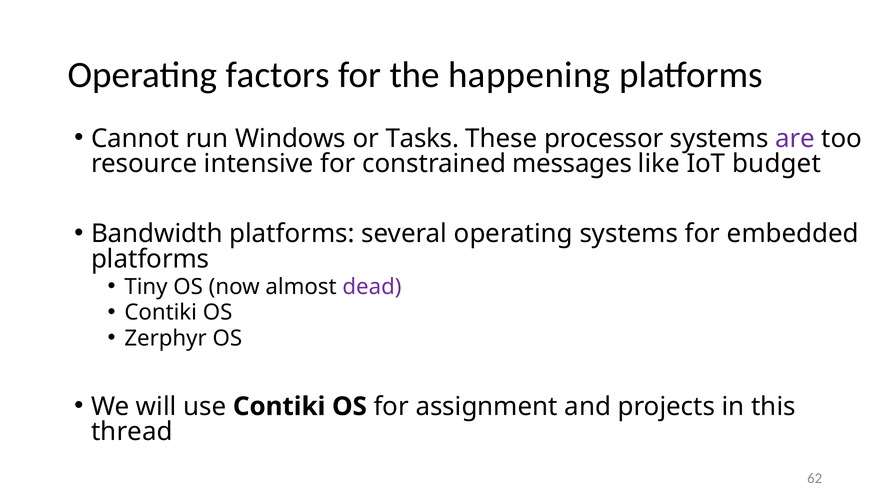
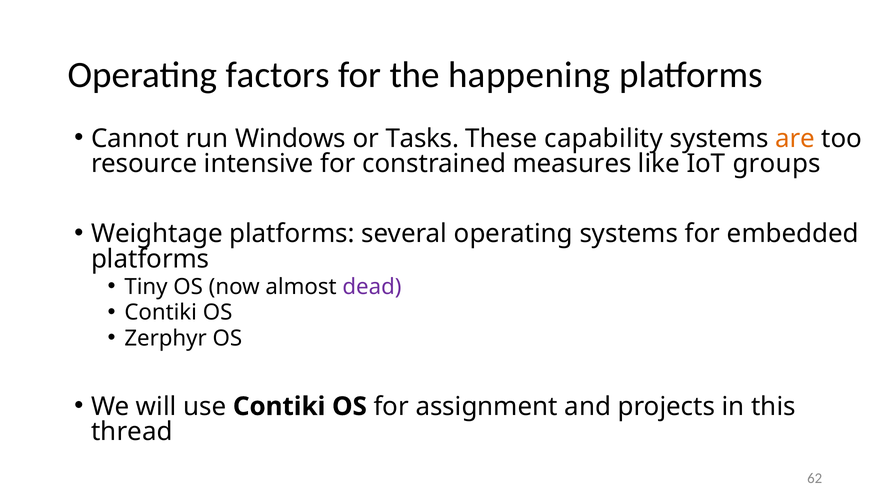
processor: processor -> capability
are colour: purple -> orange
messages: messages -> measures
budget: budget -> groups
Bandwidth: Bandwidth -> Weightage
